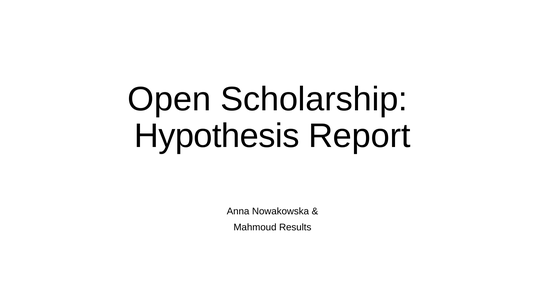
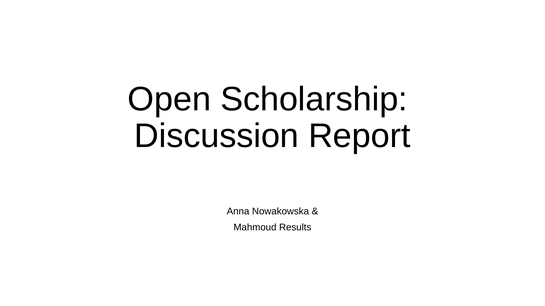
Hypothesis: Hypothesis -> Discussion
